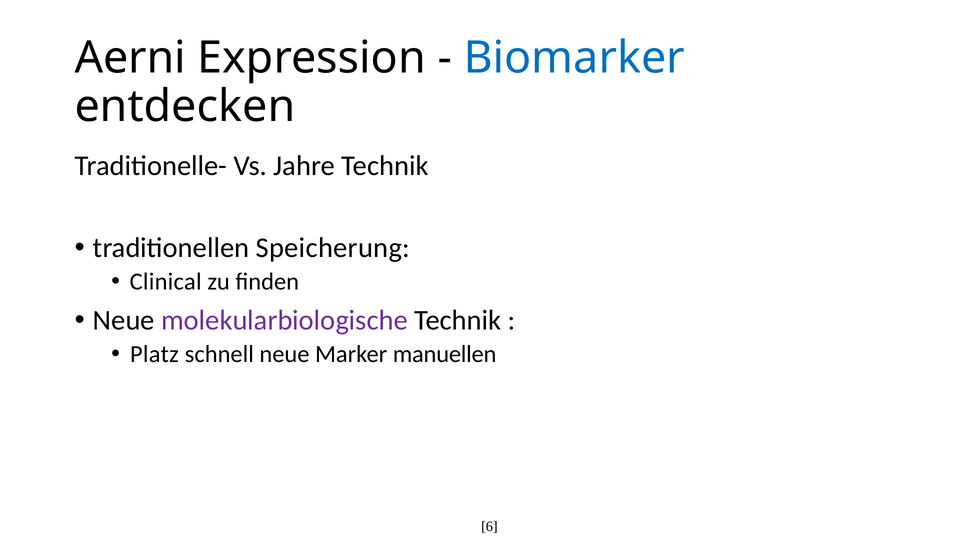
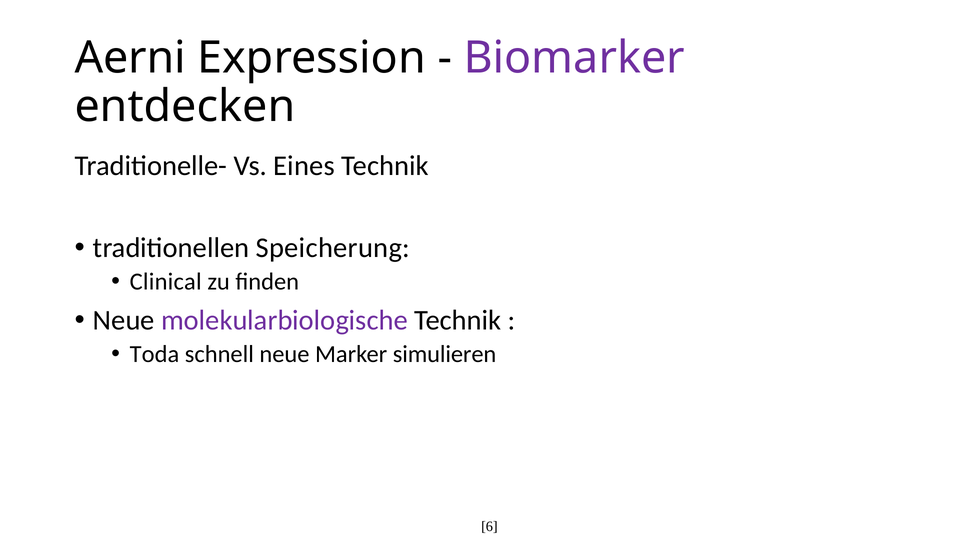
Biomarker colour: blue -> purple
Jahre: Jahre -> Eines
Platz: Platz -> Toda
manuellen: manuellen -> simulieren
